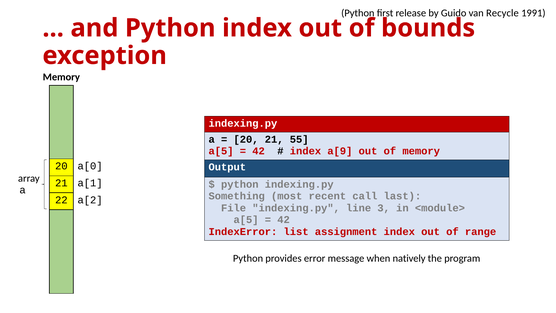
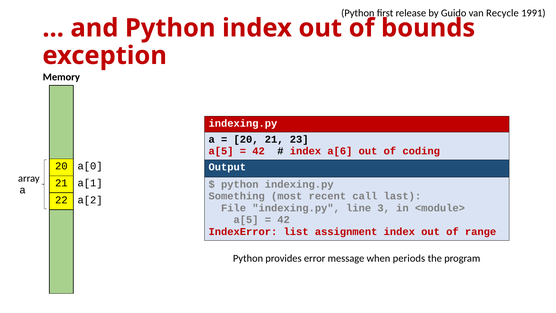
55: 55 -> 23
a[9: a[9 -> a[6
of memory: memory -> coding
natively: natively -> periods
